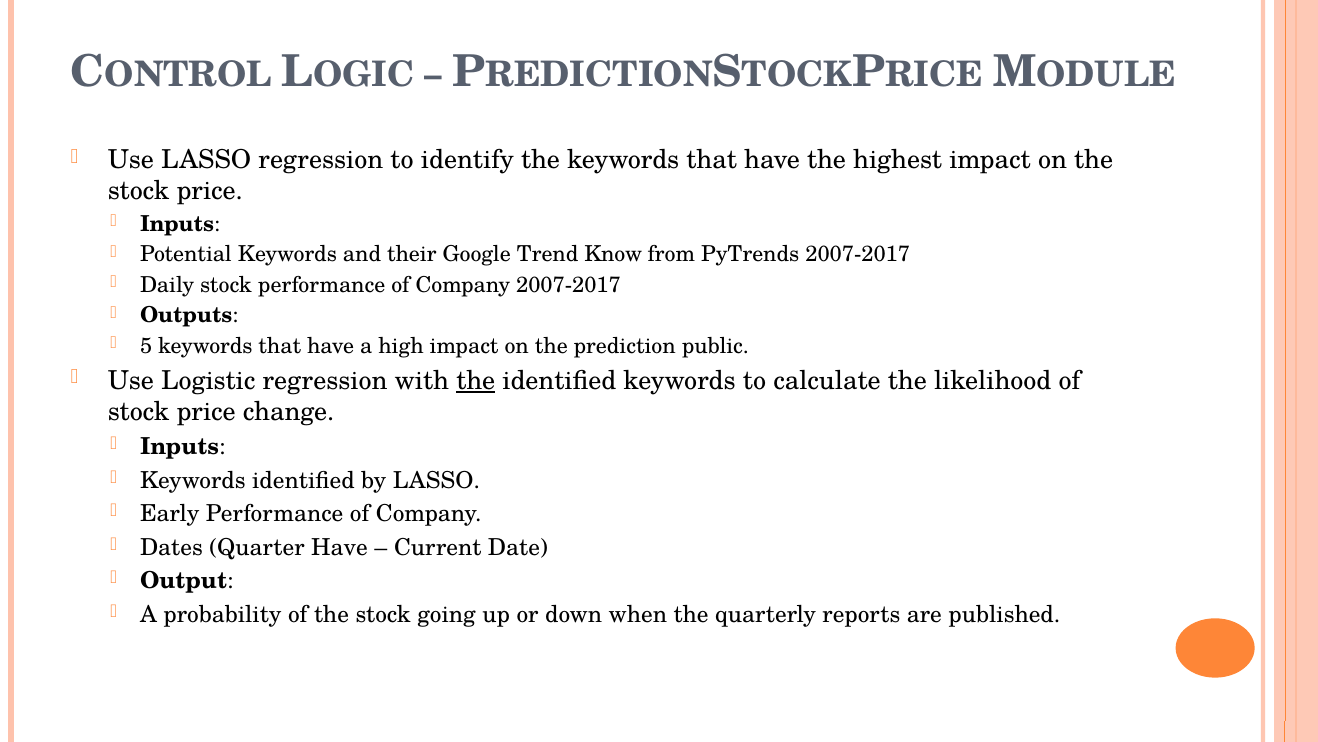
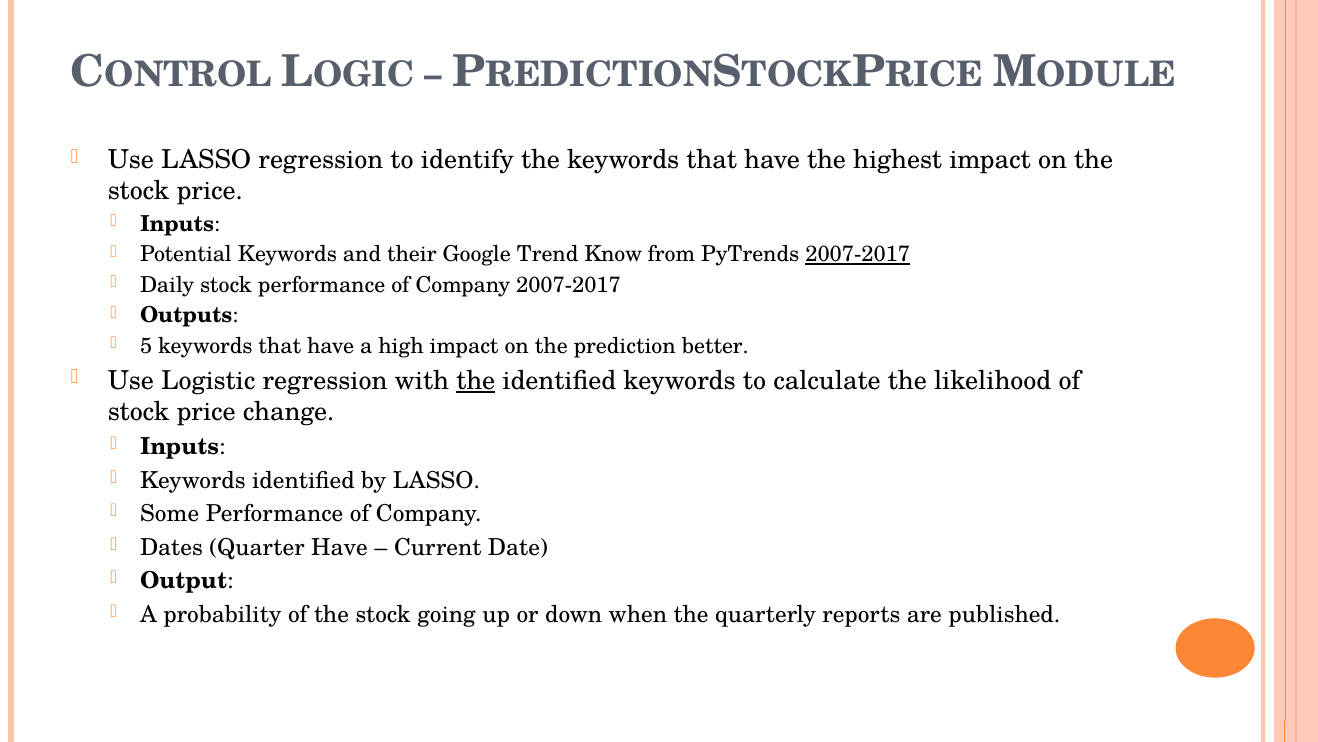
2007-2017 at (858, 254) underline: none -> present
public: public -> better
Early: Early -> Some
